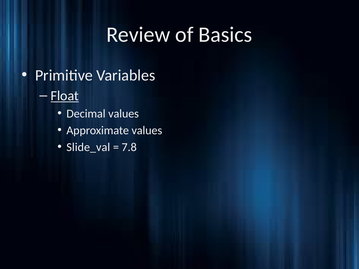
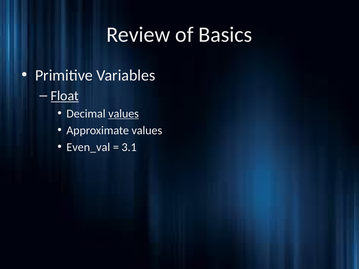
values at (124, 114) underline: none -> present
Slide_val: Slide_val -> Even_val
7.8: 7.8 -> 3.1
